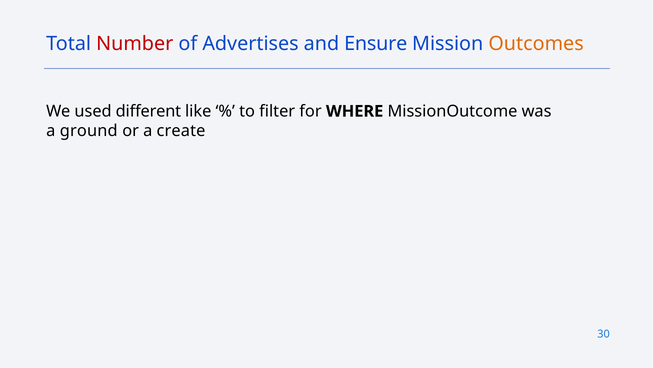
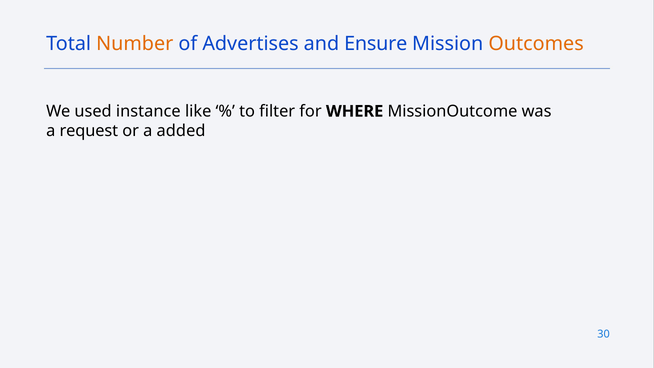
Number colour: red -> orange
different: different -> instance
ground: ground -> request
create: create -> added
